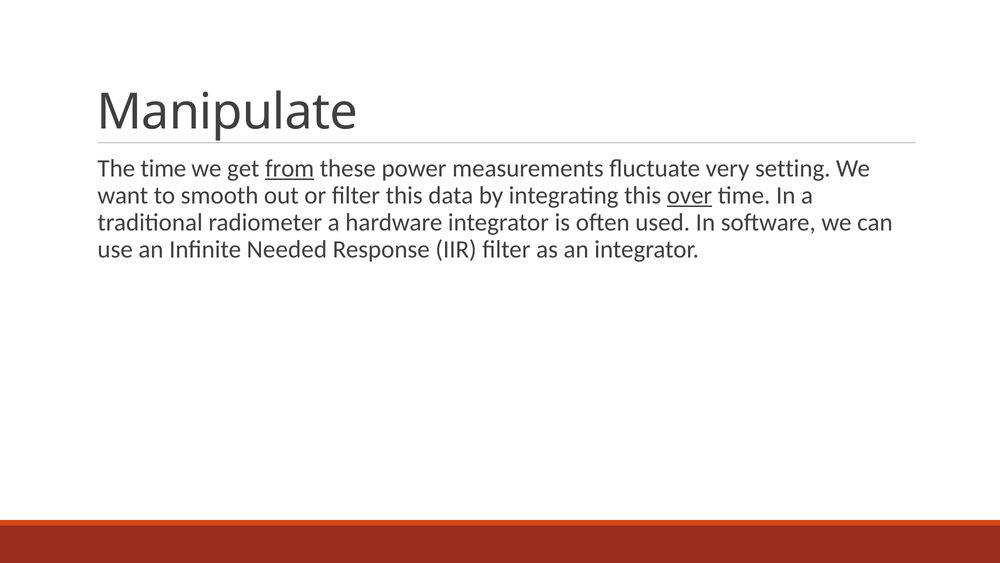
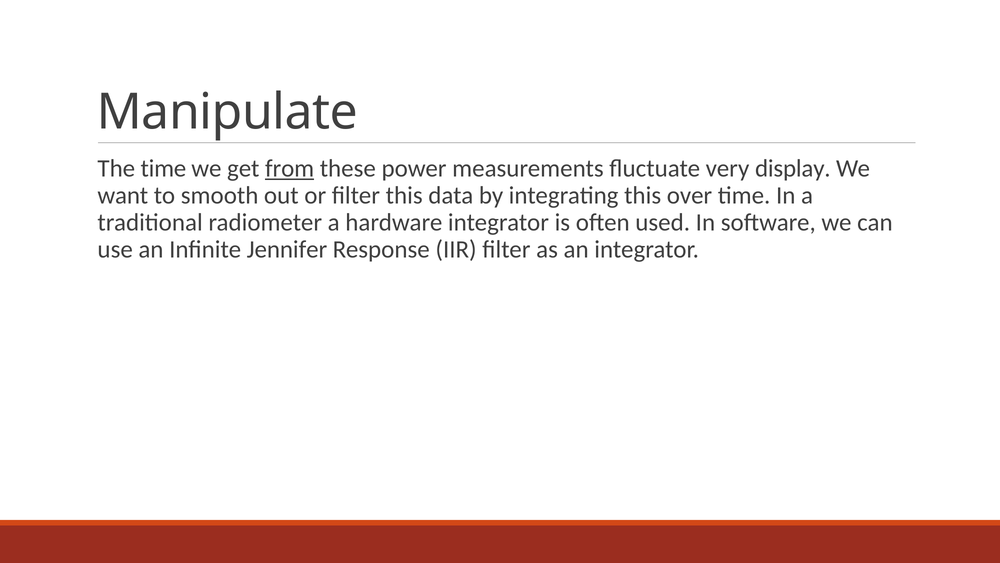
setting: setting -> display
over underline: present -> none
Needed: Needed -> Jennifer
